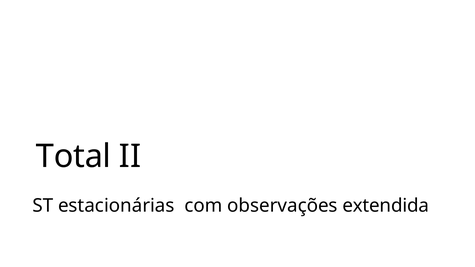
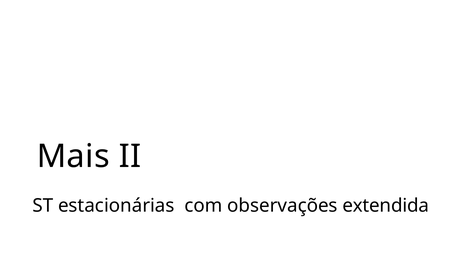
Total: Total -> Mais
